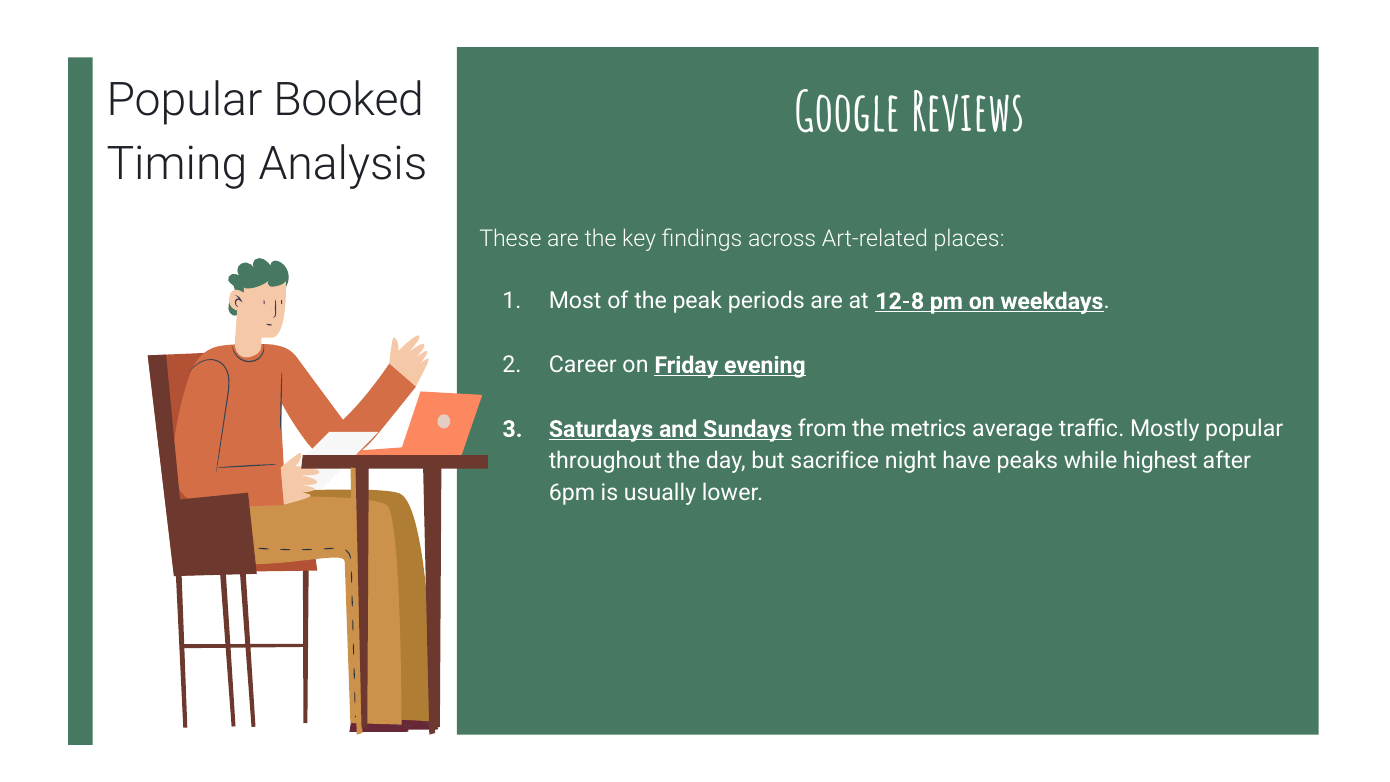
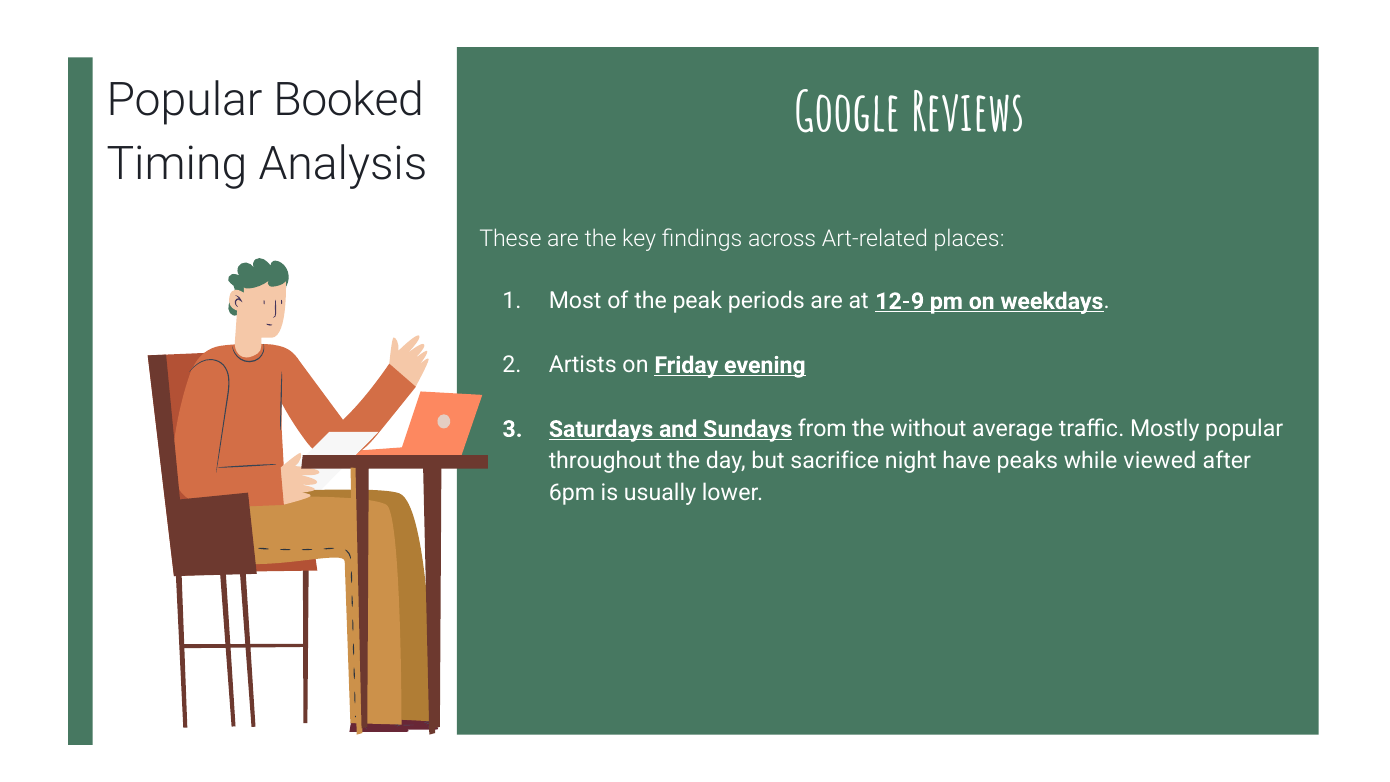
12-8: 12-8 -> 12-9
Career: Career -> Artists
metrics: metrics -> without
highest: highest -> viewed
